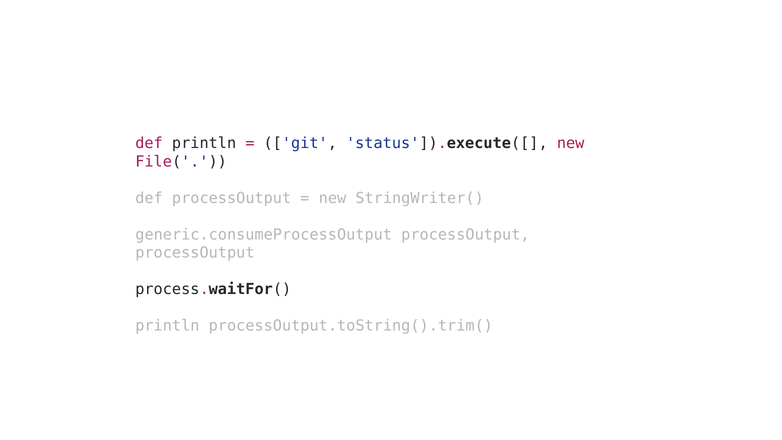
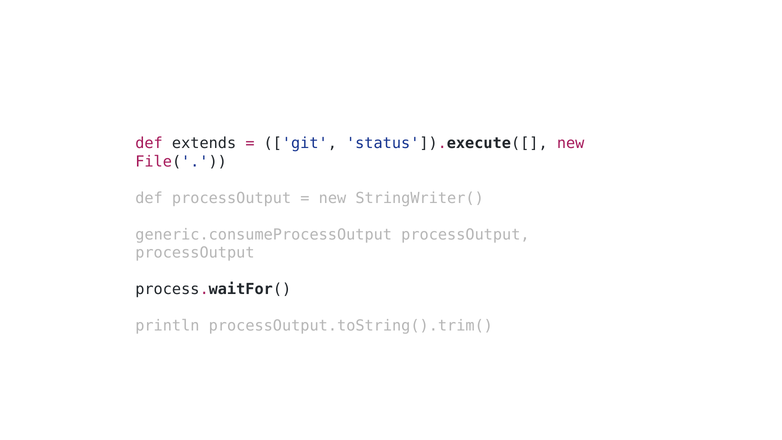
def println: println -> extends
